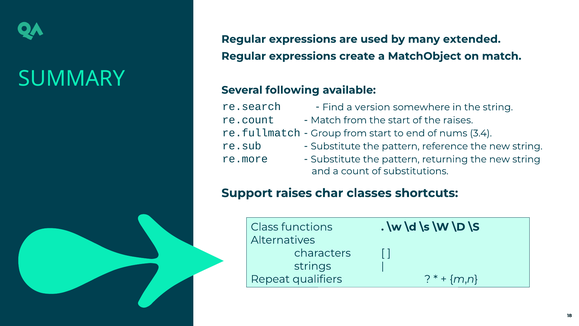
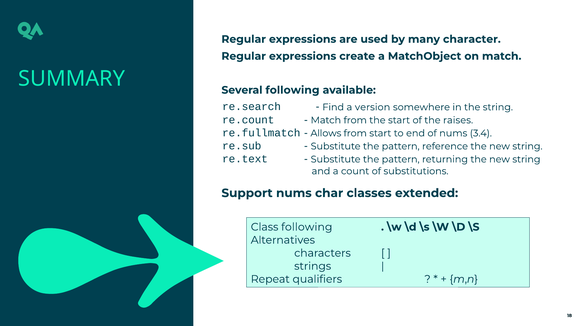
extended: extended -> character
Group: Group -> Allows
re.more: re.more -> re.text
Support raises: raises -> nums
shortcuts: shortcuts -> extended
Class functions: functions -> following
